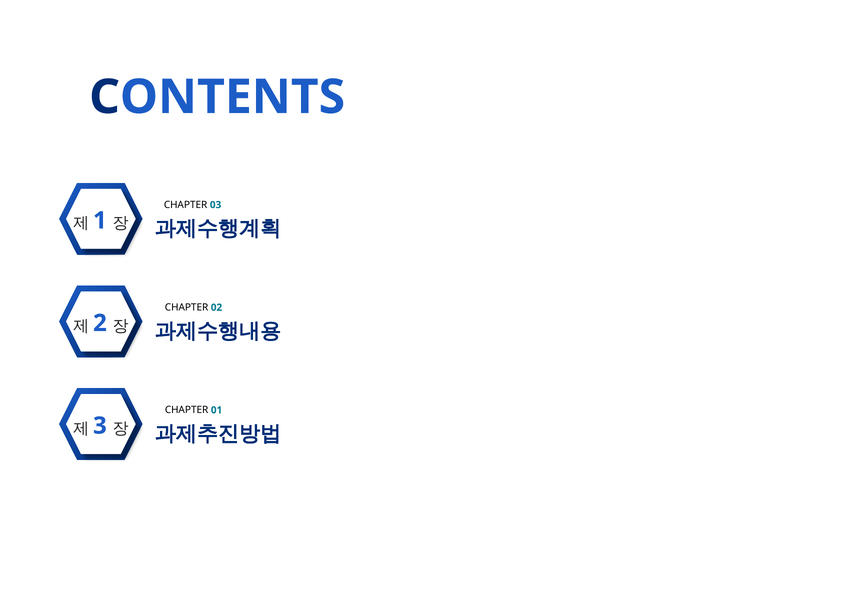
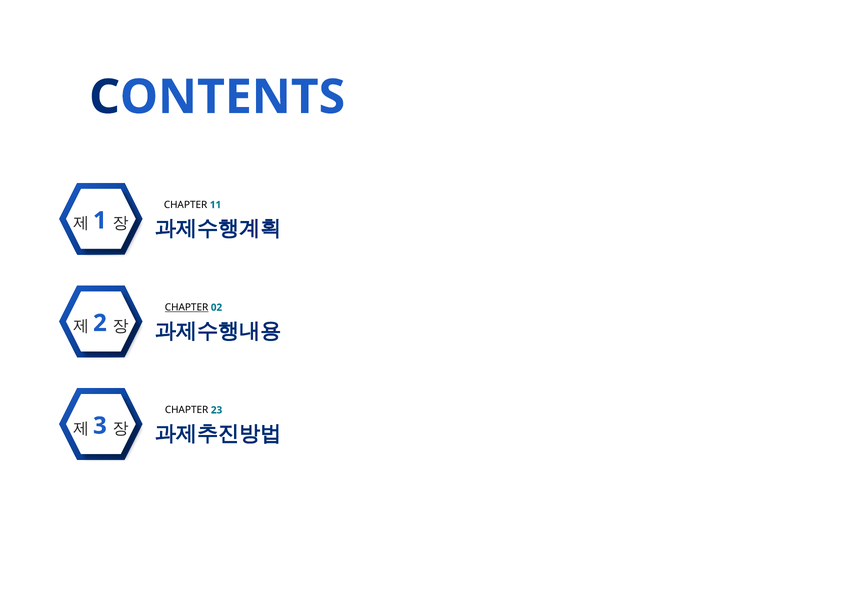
03: 03 -> 11
CHAPTER at (187, 308) underline: none -> present
01: 01 -> 23
